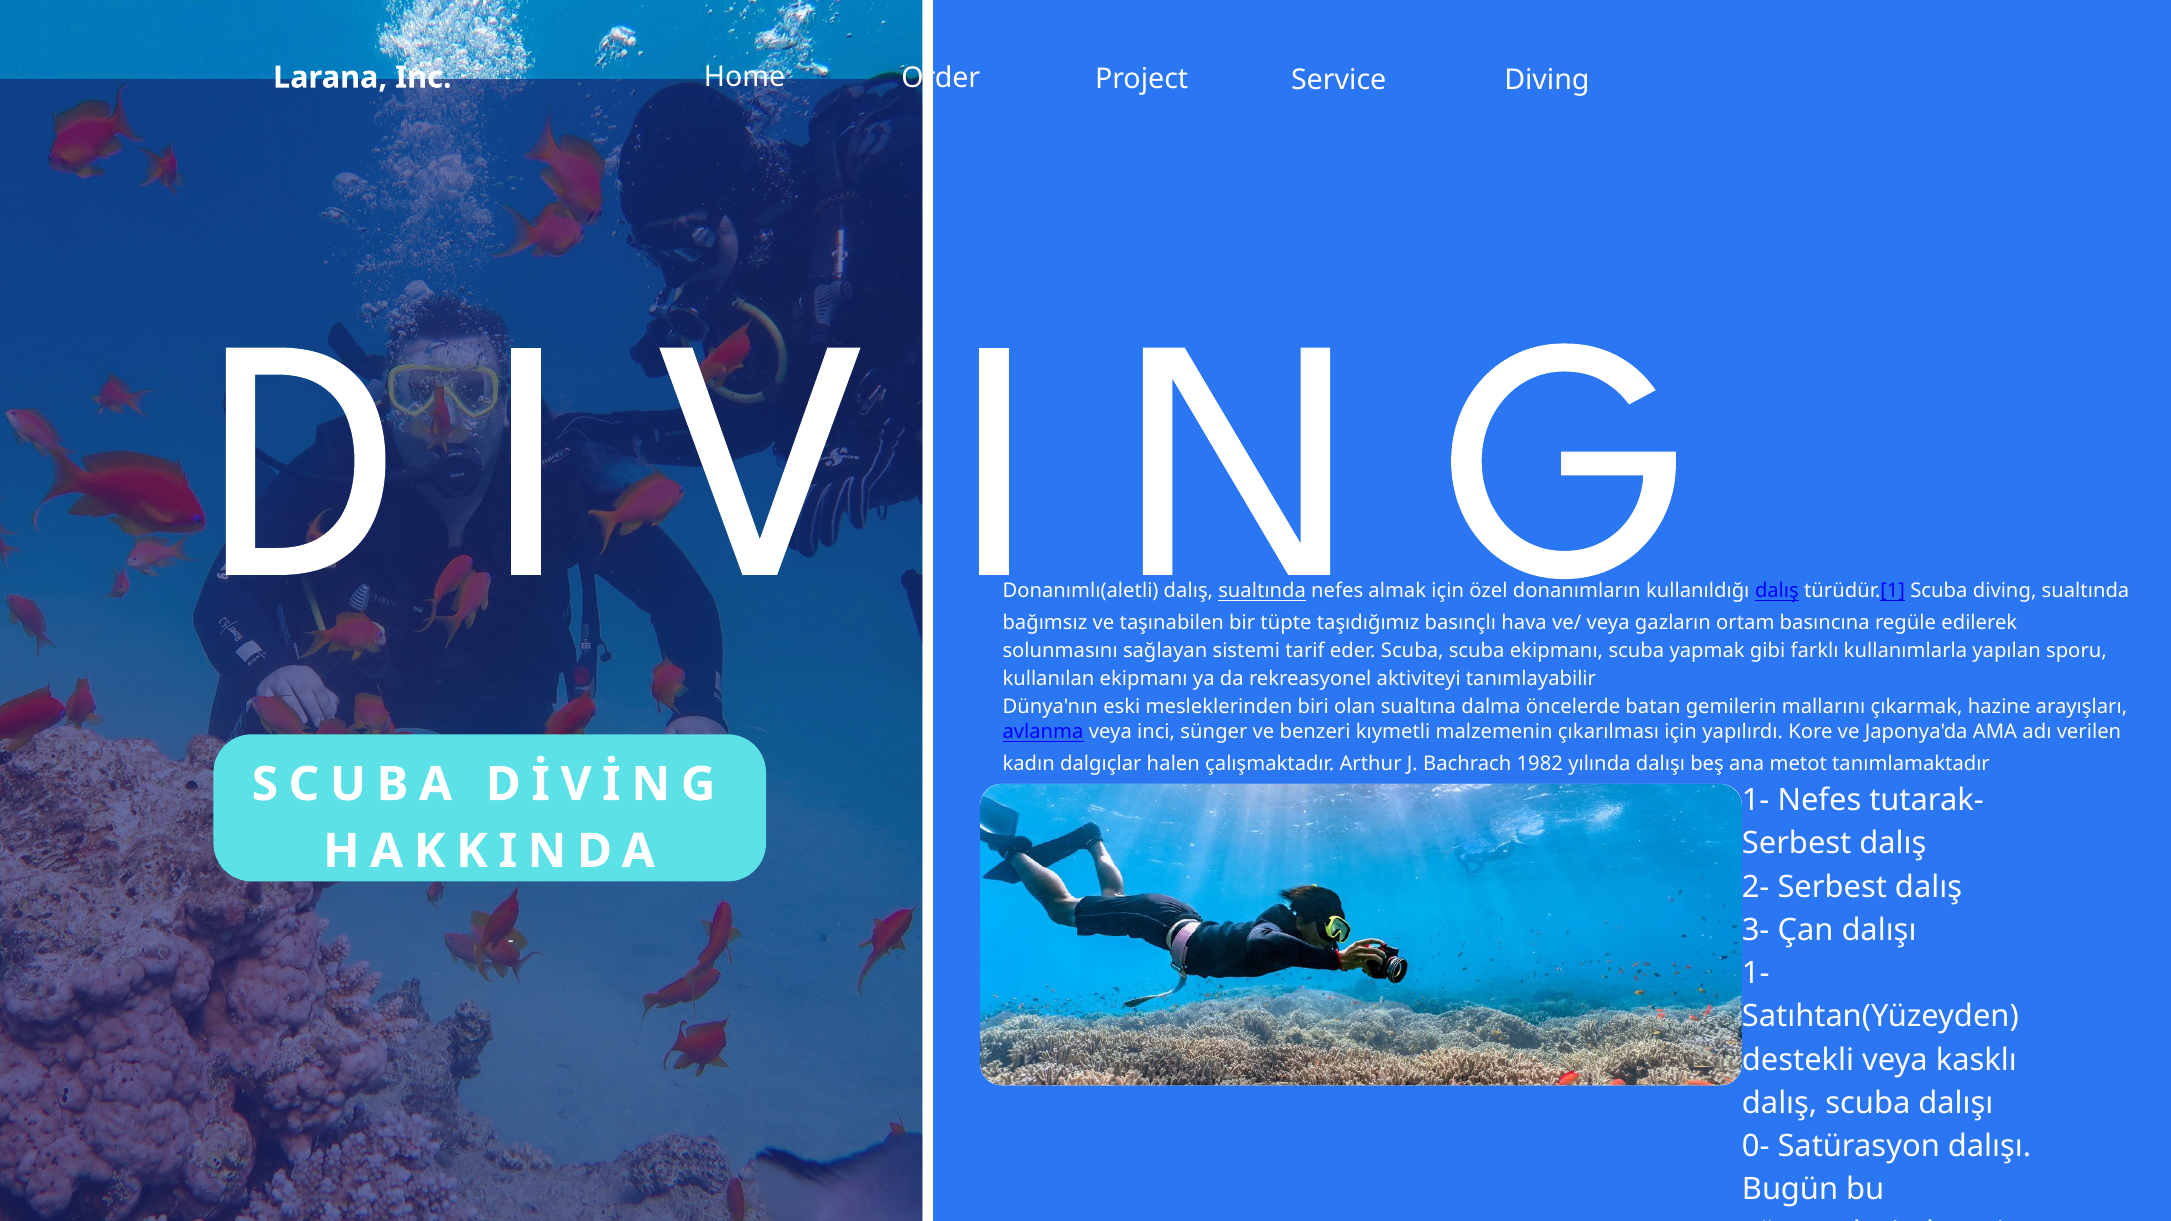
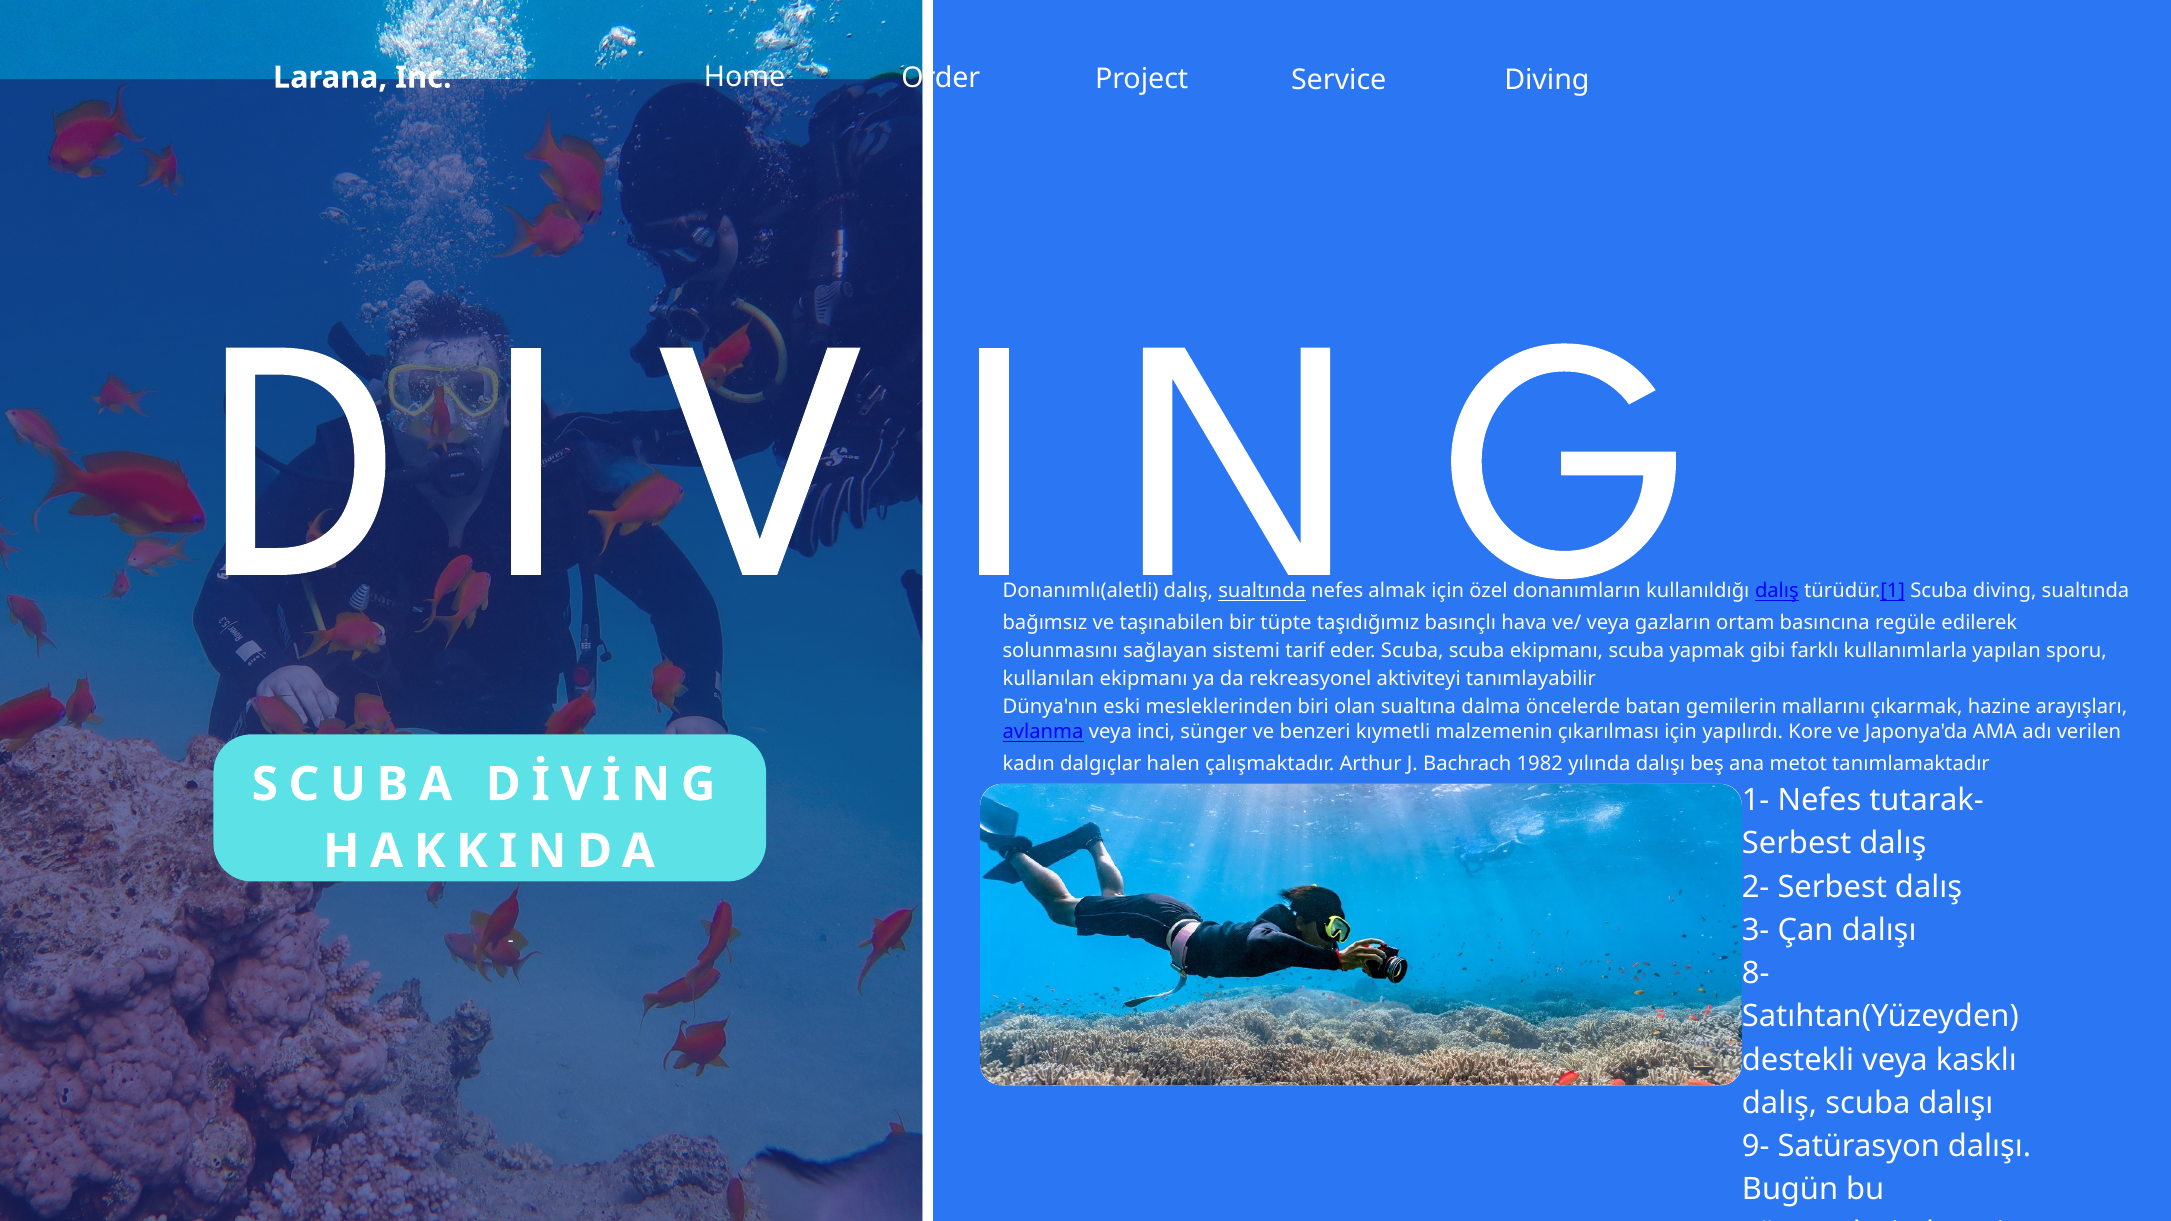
1- at (1756, 974): 1- -> 8-
0-: 0- -> 9-
